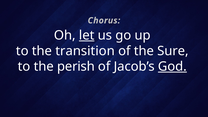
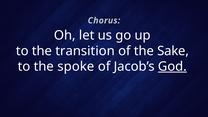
let underline: present -> none
Sure: Sure -> Sake
perish: perish -> spoke
